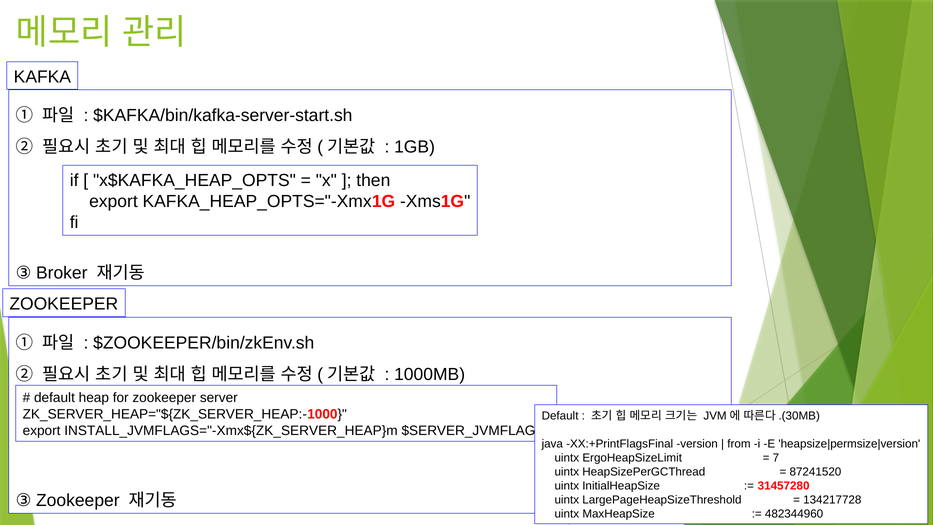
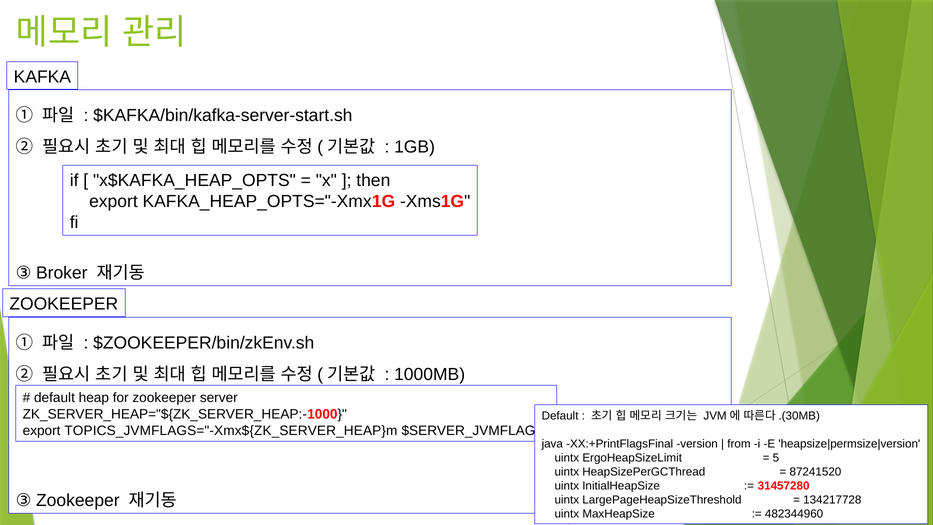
INSTALL_JVMFLAGS="-Xmx${ZK_SERVER_HEAP}m: INSTALL_JVMFLAGS="-Xmx${ZK_SERVER_HEAP}m -> TOPICS_JVMFLAGS="-Xmx${ZK_SERVER_HEAP}m
7: 7 -> 5
